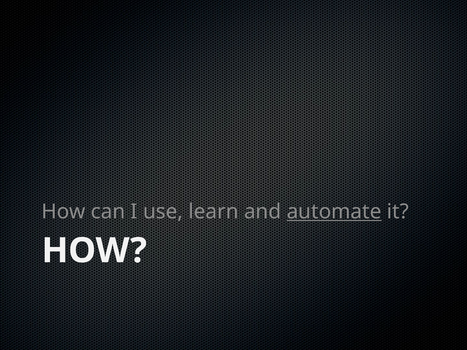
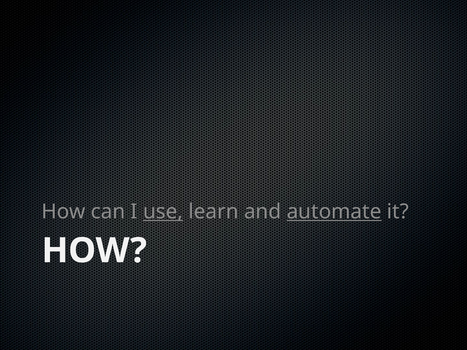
use underline: none -> present
